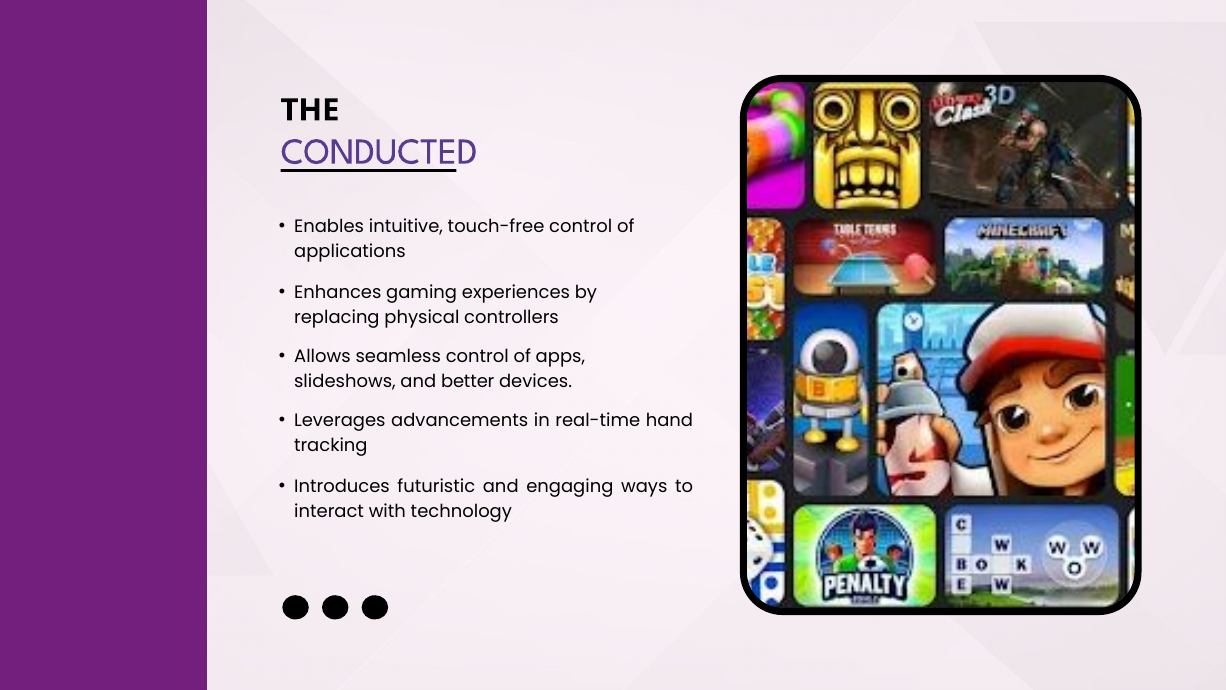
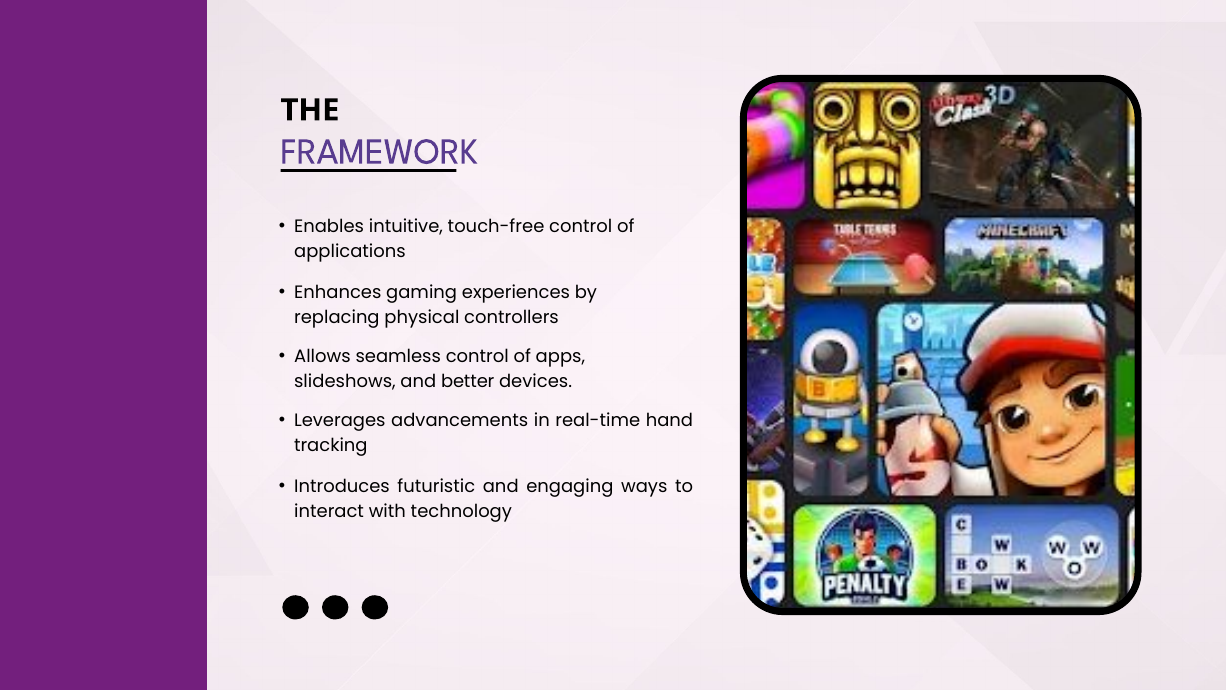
CONDUCTED: CONDUCTED -> FRAMEWORK
